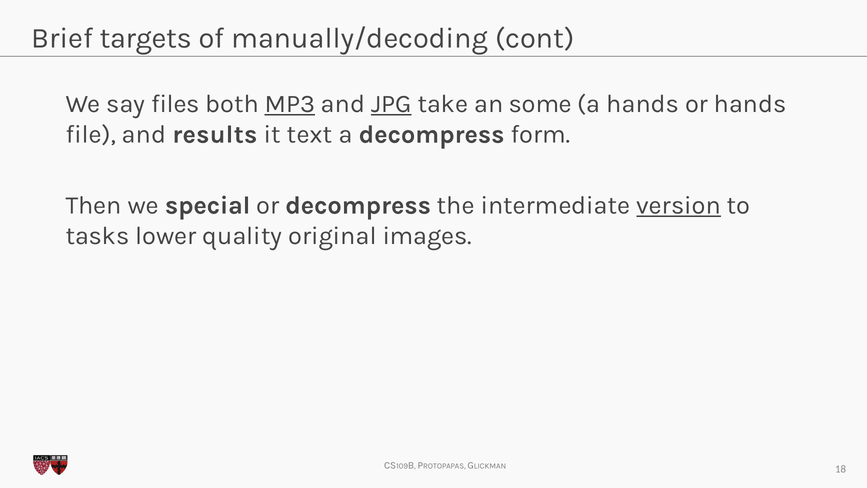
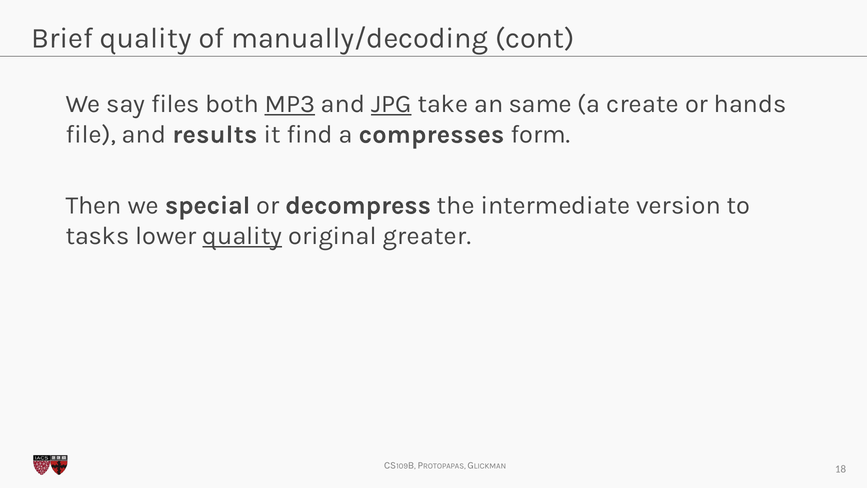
Brief targets: targets -> quality
some: some -> same
a hands: hands -> create
text: text -> find
a decompress: decompress -> compresses
version underline: present -> none
quality at (242, 235) underline: none -> present
images: images -> greater
